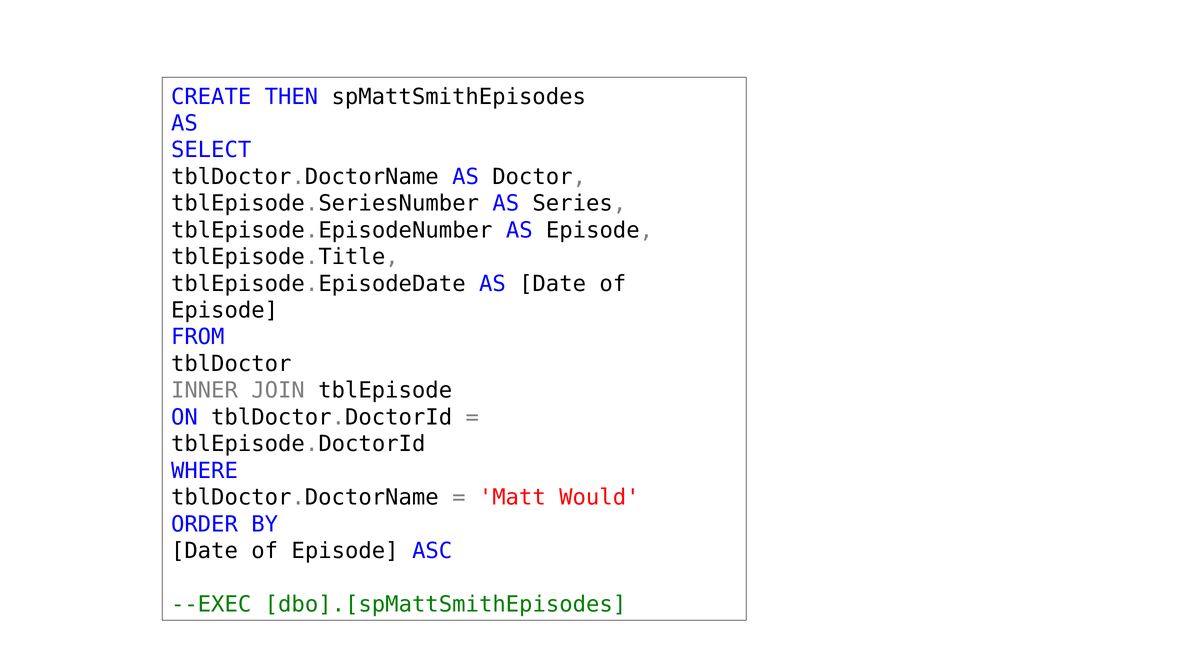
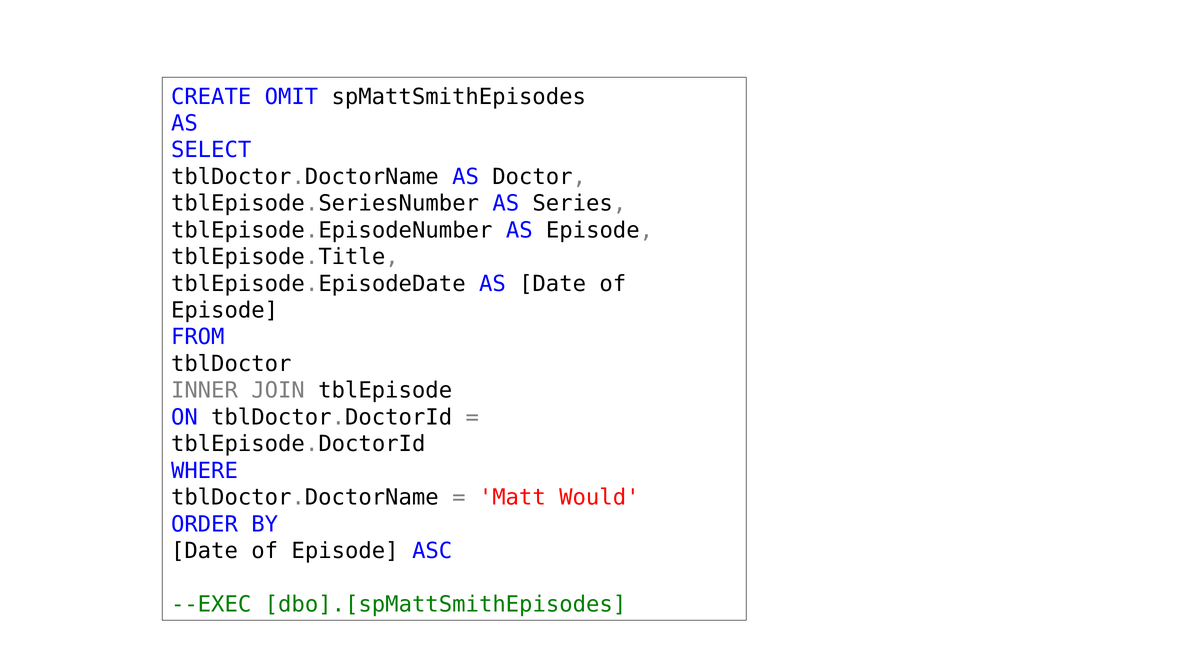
THEN: THEN -> OMIT
